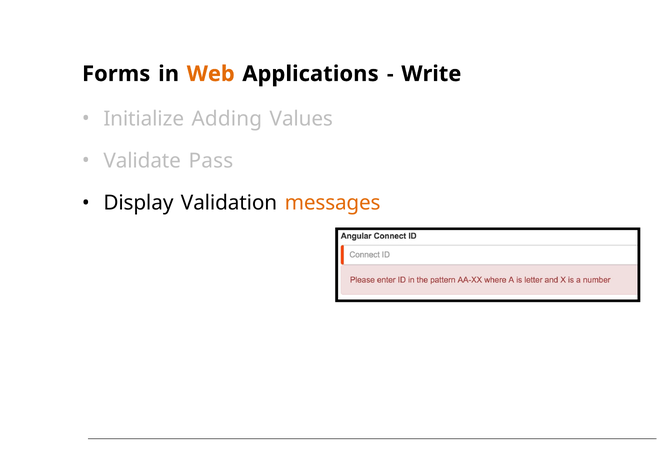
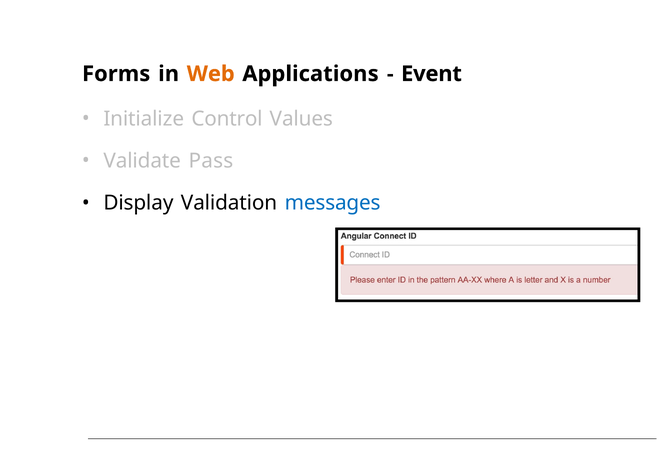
Write: Write -> Event
Adding: Adding -> Control
messages colour: orange -> blue
